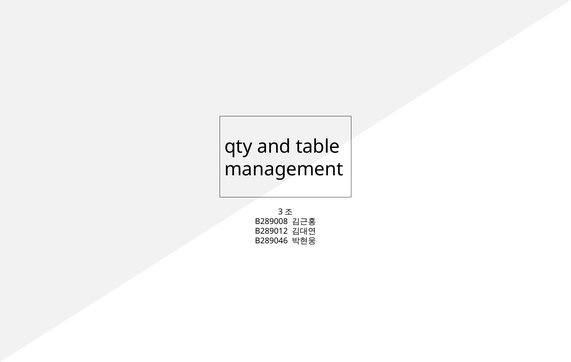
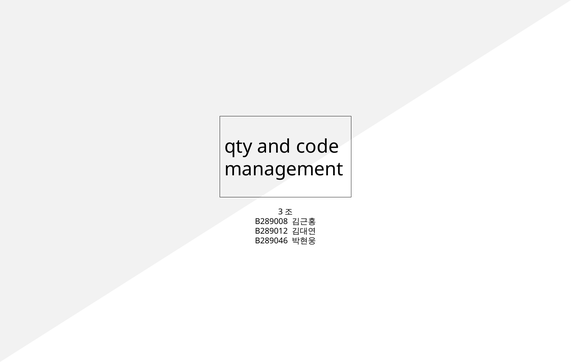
table: table -> code
